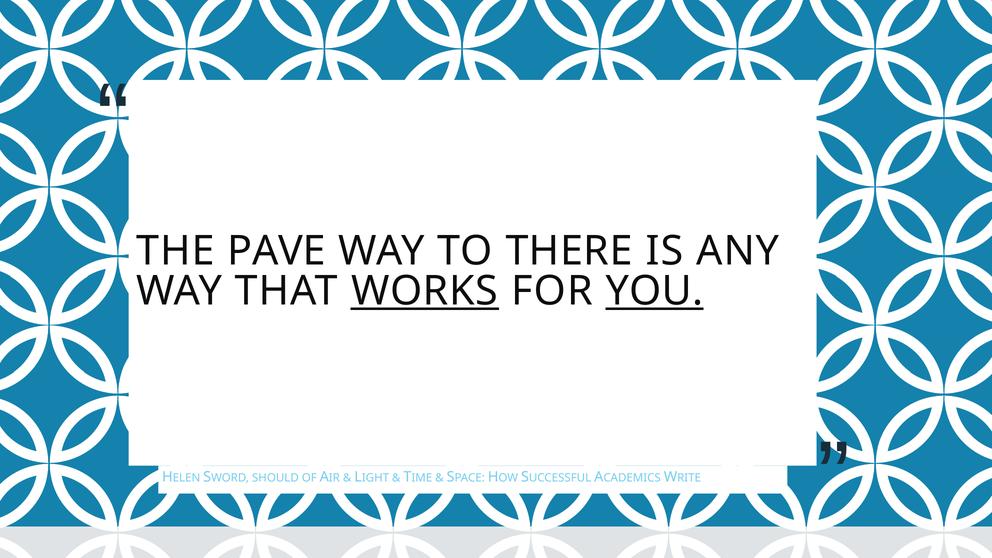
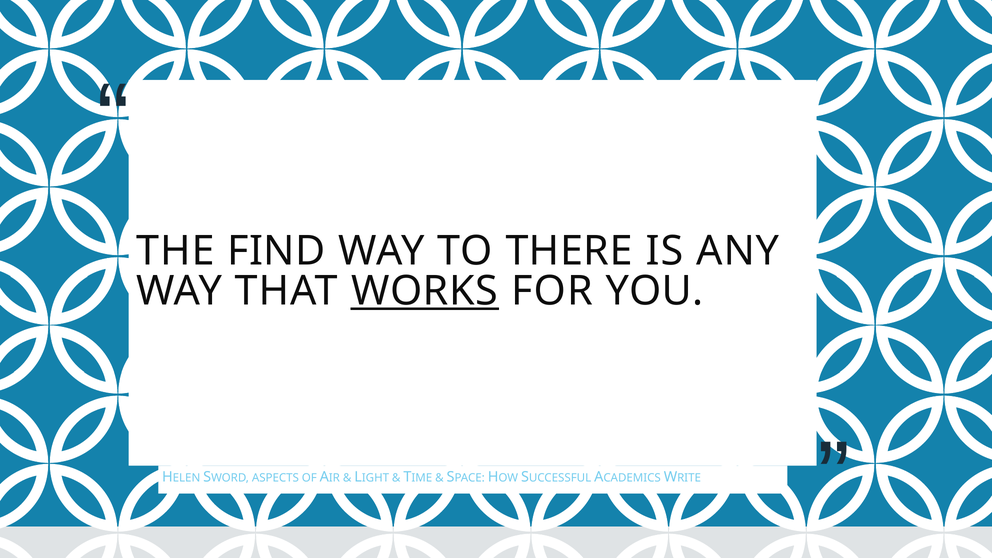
PAVE: PAVE -> FIND
YOU underline: present -> none
SHOULD: SHOULD -> ASPECTS
